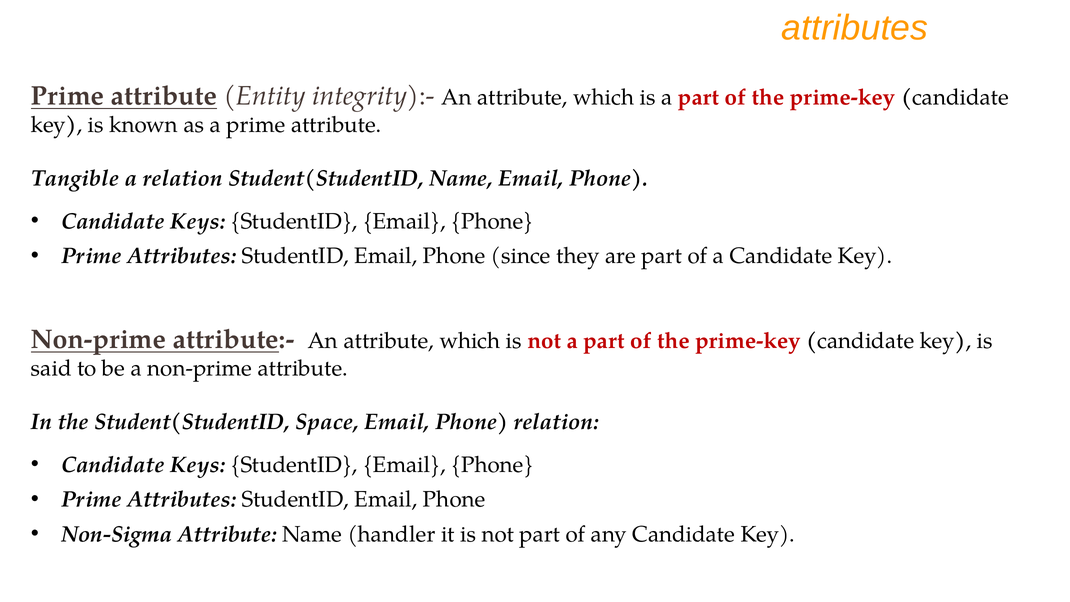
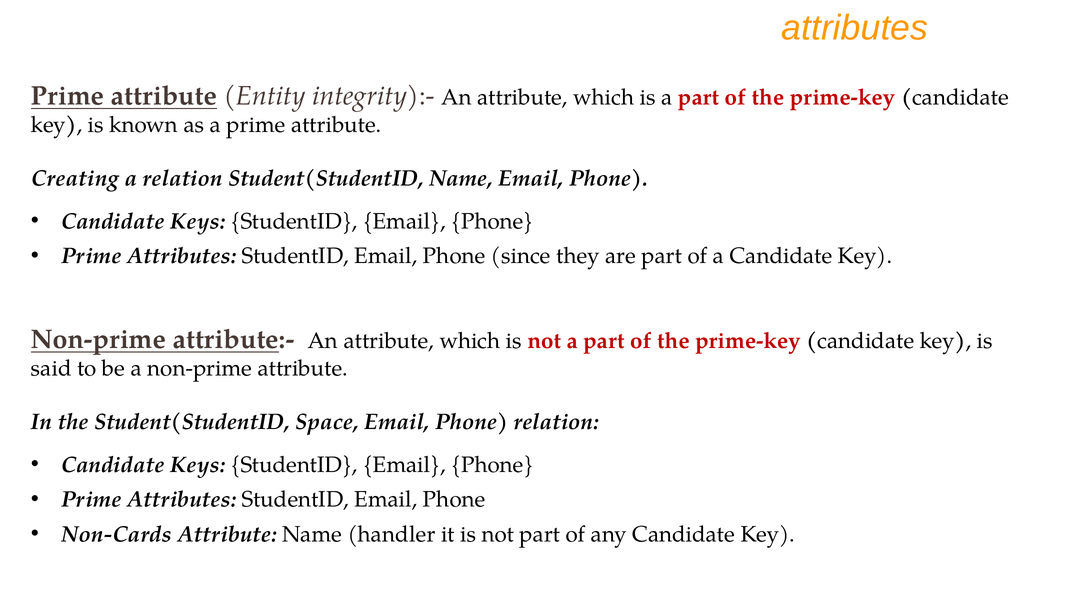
Tangible: Tangible -> Creating
Non-Sigma: Non-Sigma -> Non-Cards
